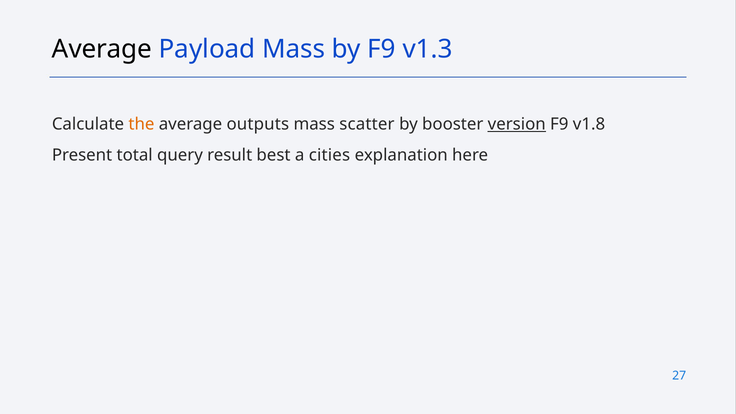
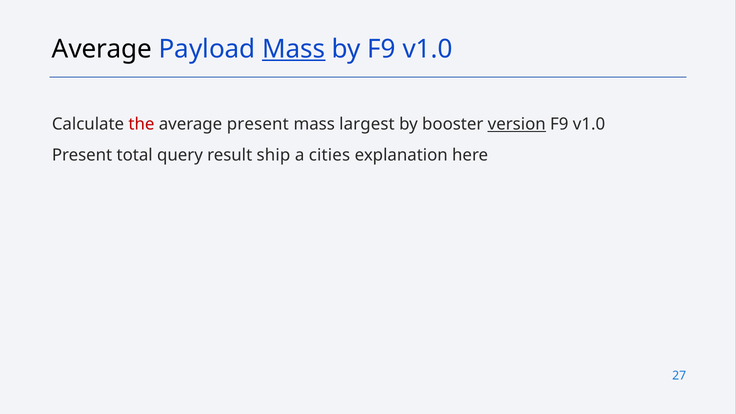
Mass at (294, 49) underline: none -> present
by F9 v1.3: v1.3 -> v1.0
the colour: orange -> red
average outputs: outputs -> present
scatter: scatter -> largest
v1.8 at (589, 124): v1.8 -> v1.0
best: best -> ship
